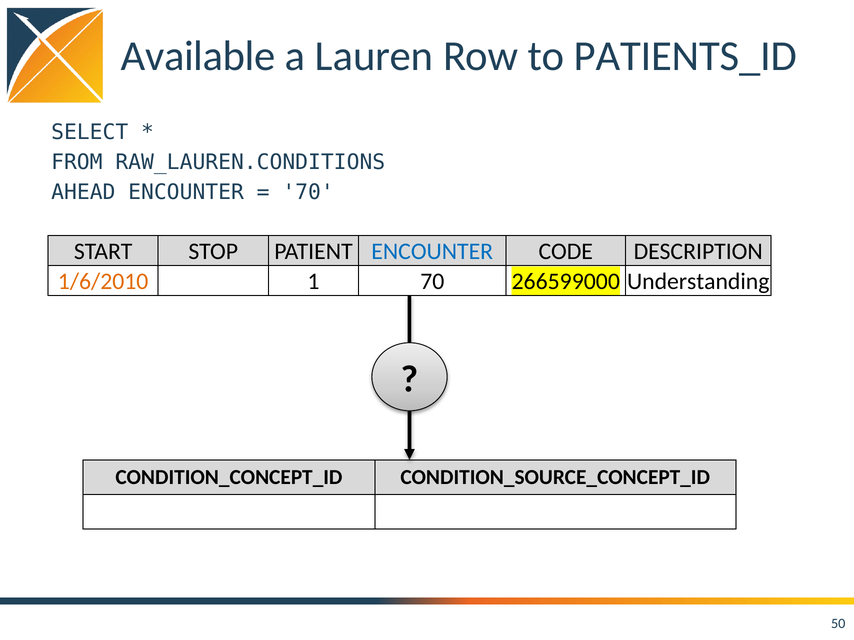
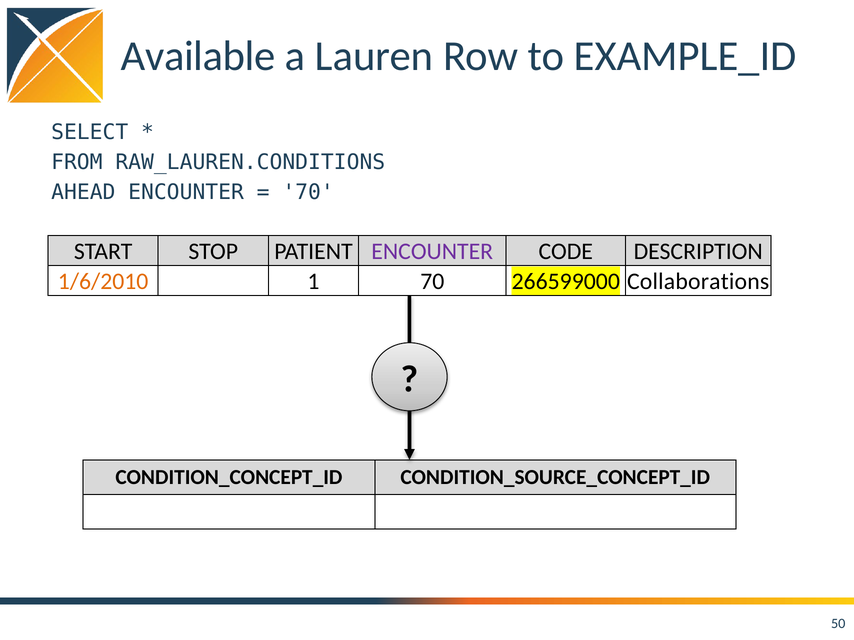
PATIENTS_ID: PATIENTS_ID -> EXAMPLE_ID
ENCOUNTER at (432, 252) colour: blue -> purple
Understanding: Understanding -> Collaborations
